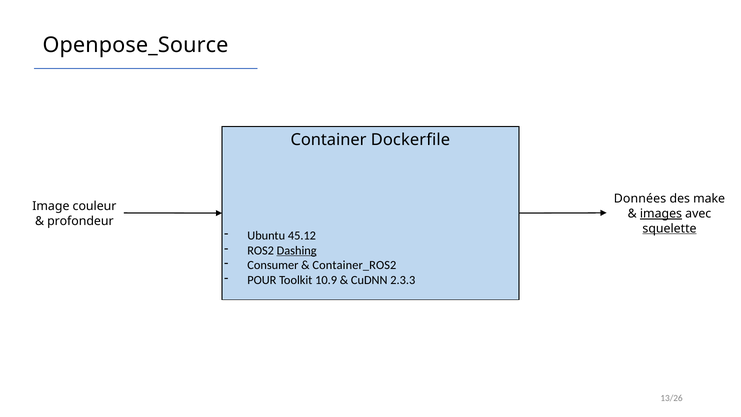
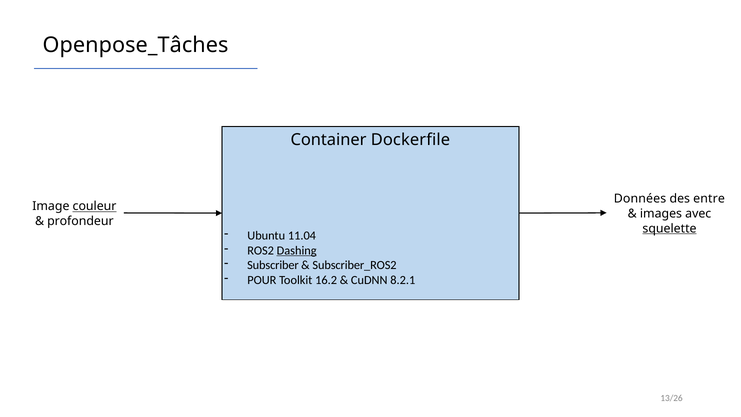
Openpose_Source: Openpose_Source -> Openpose_Tâches
make: make -> entre
couleur underline: none -> present
images underline: present -> none
45.12: 45.12 -> 11.04
Consumer: Consumer -> Subscriber
Container_ROS2: Container_ROS2 -> Subscriber_ROS2
10.9: 10.9 -> 16.2
2.3.3: 2.3.3 -> 8.2.1
